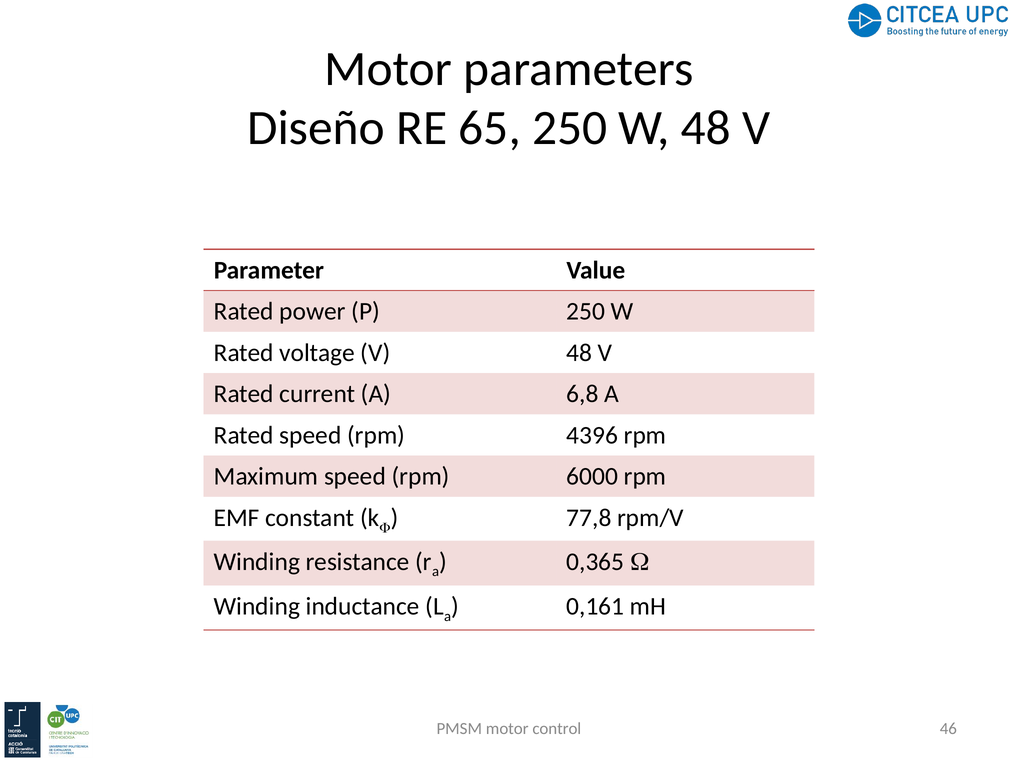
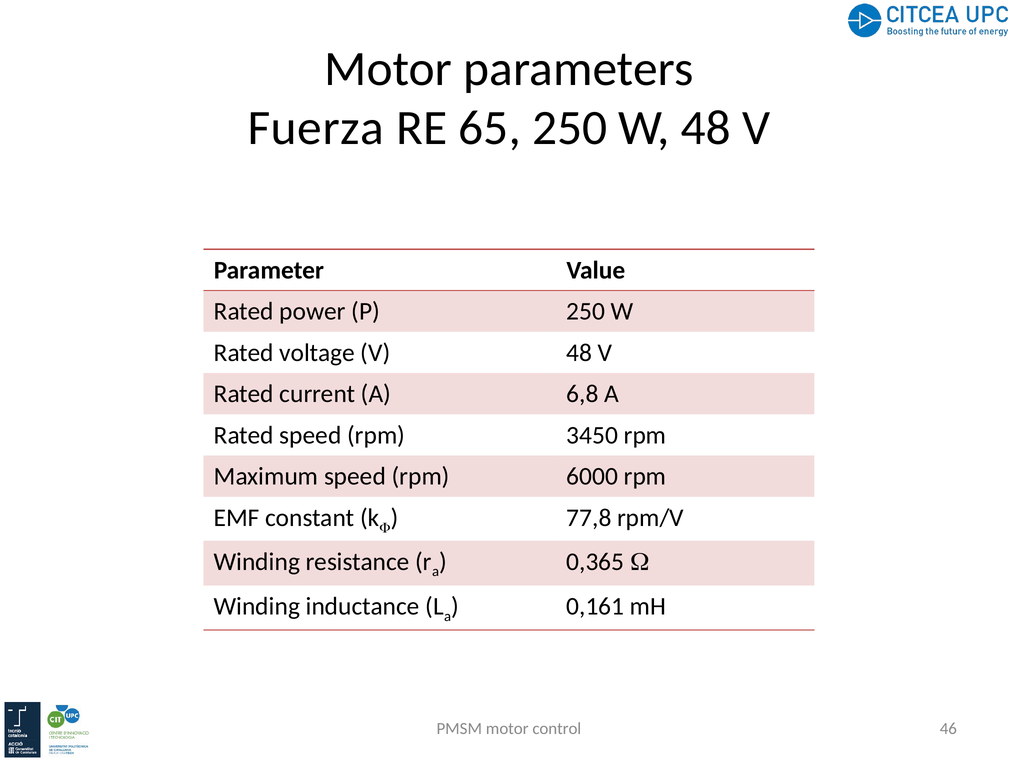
Diseño: Diseño -> Fuerza
4396: 4396 -> 3450
